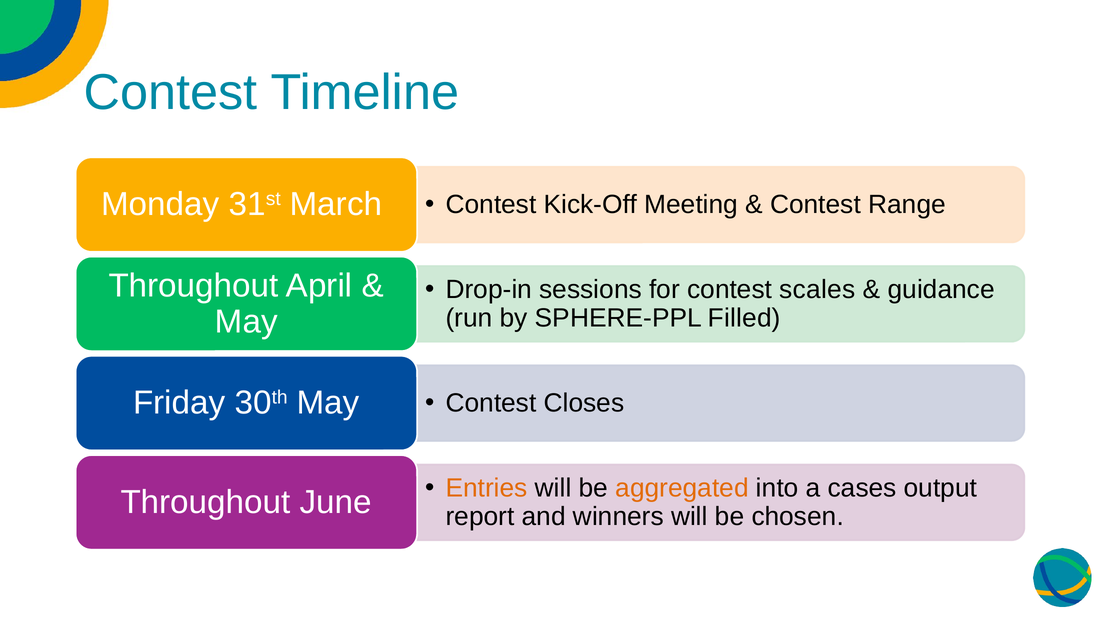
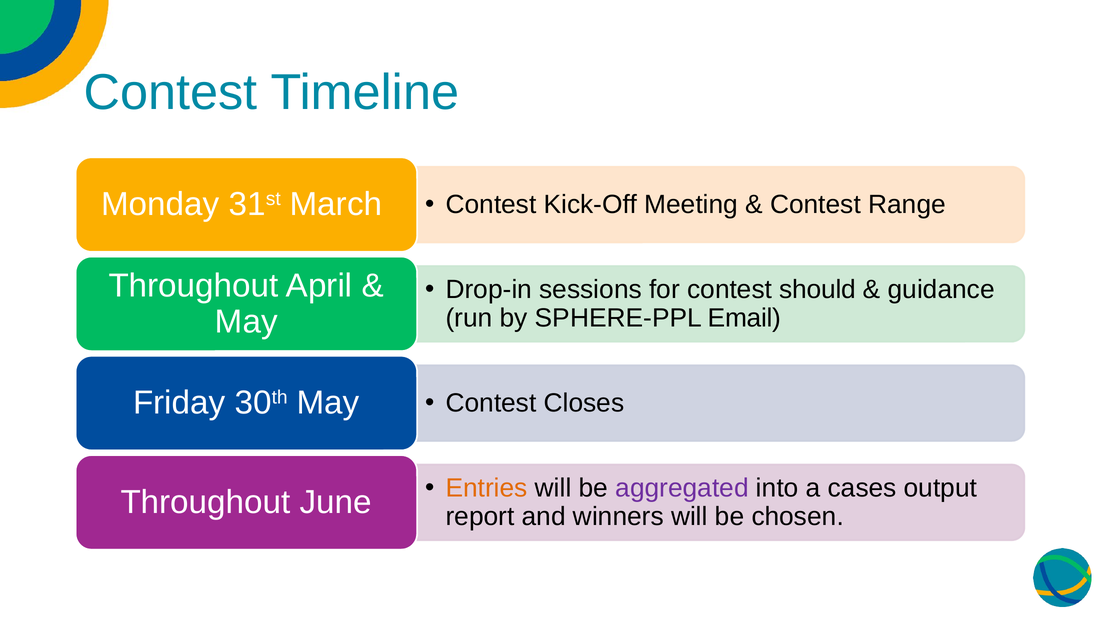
scales: scales -> should
Filled: Filled -> Email
aggregated colour: orange -> purple
